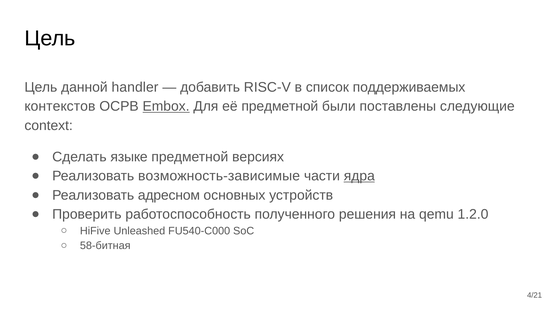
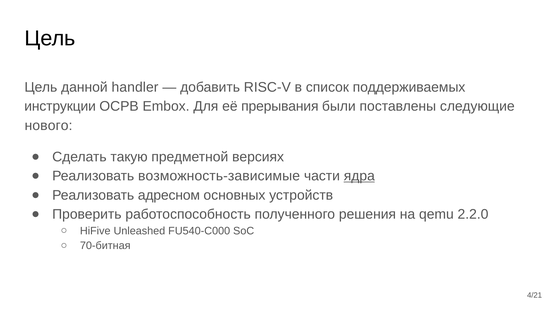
контекстов: контекстов -> инструкции
Embox underline: present -> none
её предметной: предметной -> прерывания
context: context -> нового
языке: языке -> такую
1.2.0: 1.2.0 -> 2.2.0
58-битная: 58-битная -> 70-битная
